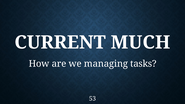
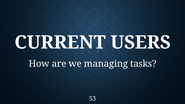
MUCH: MUCH -> USERS
